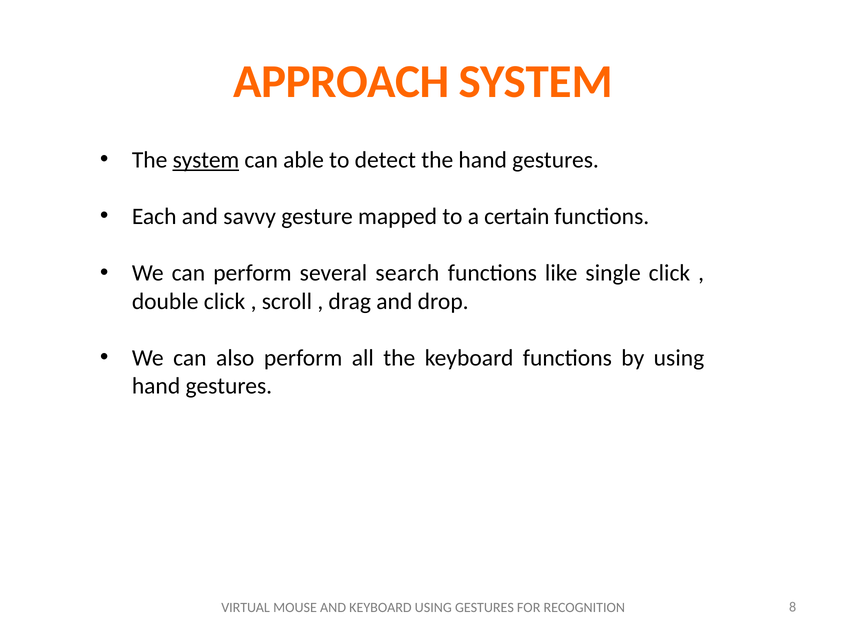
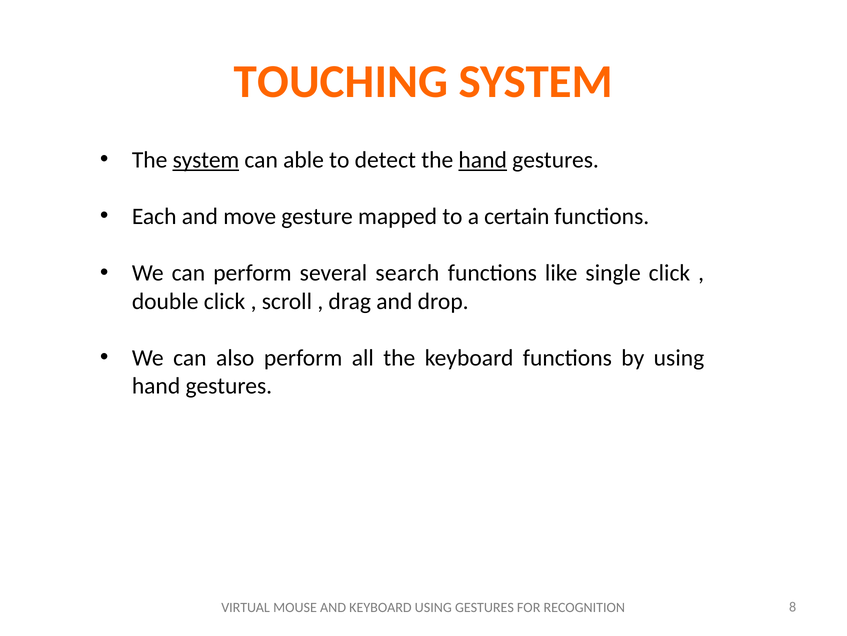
APPROACH: APPROACH -> TOUCHING
hand at (483, 160) underline: none -> present
savvy: savvy -> move
